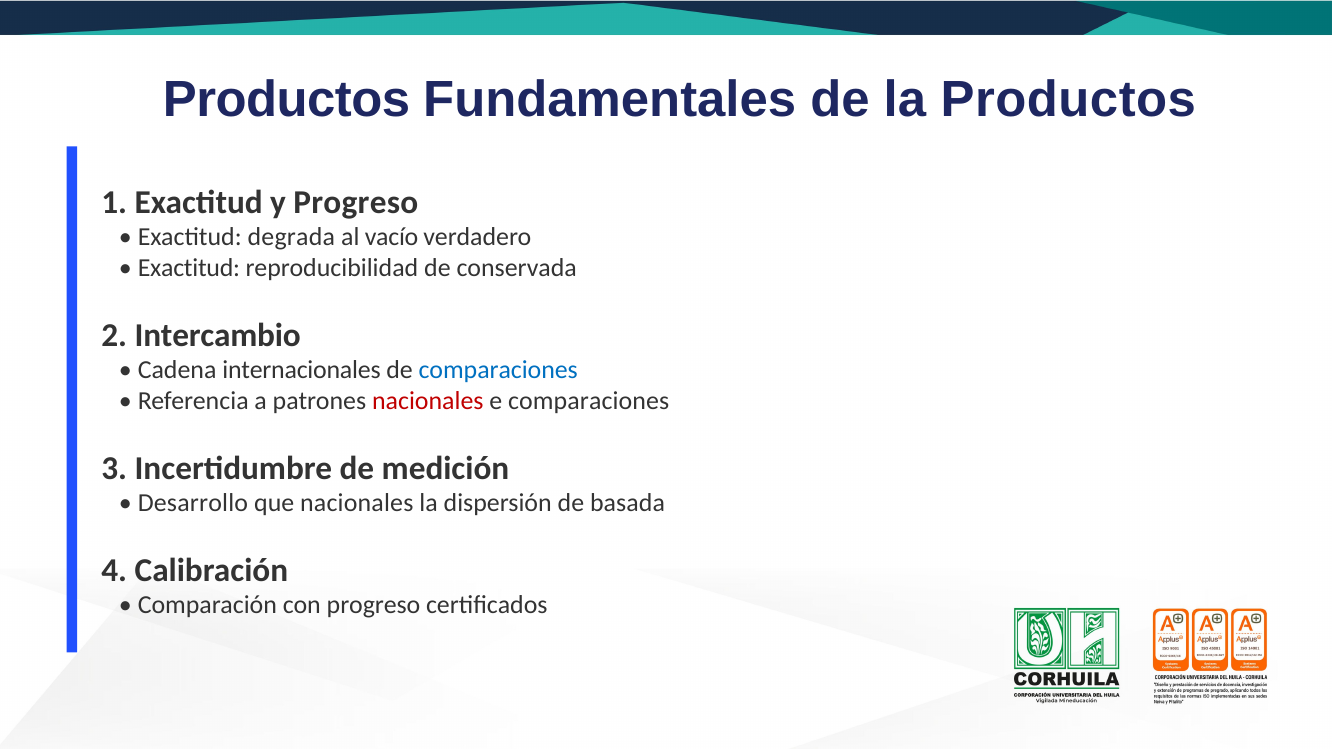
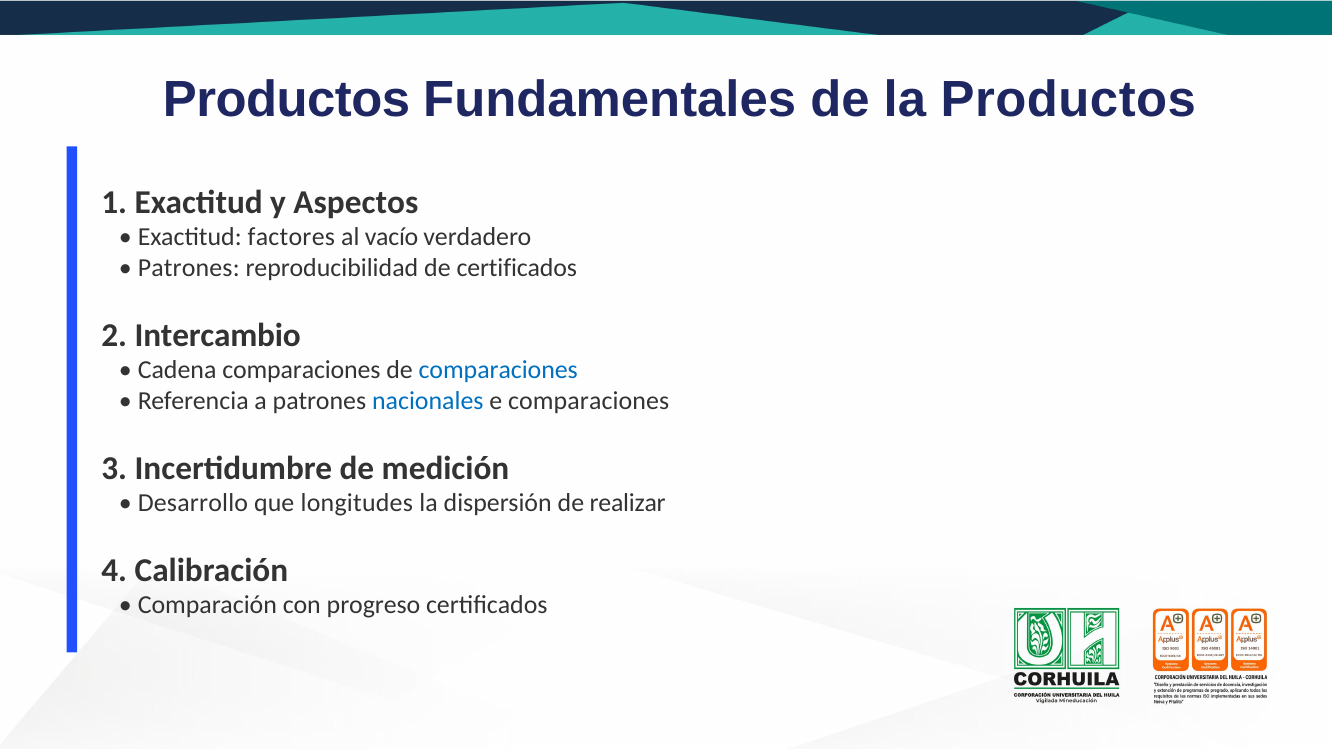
y Progreso: Progreso -> Aspectos
degrada: degrada -> factores
Exactitud at (189, 268): Exactitud -> Patrones
de conservada: conservada -> certificados
Cadena internacionales: internacionales -> comparaciones
nacionales at (428, 401) colour: red -> blue
que nacionales: nacionales -> longitudes
basada: basada -> realizar
